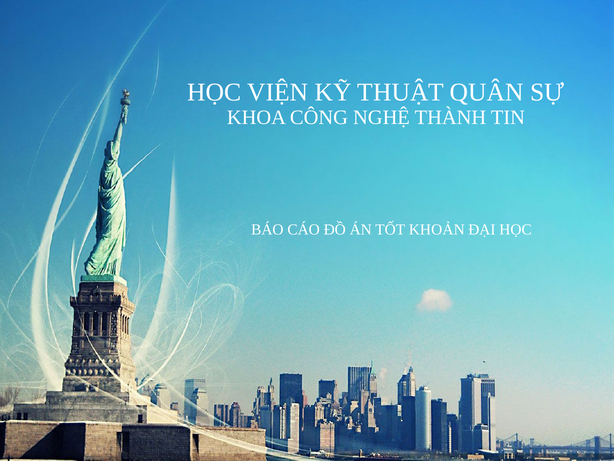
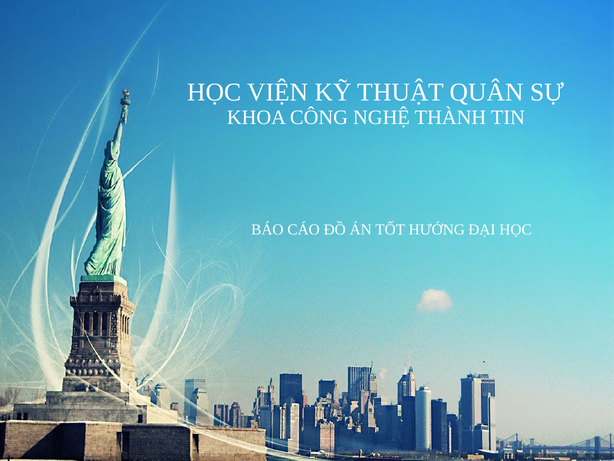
KHOẢN: KHOẢN -> HƯỚNG
